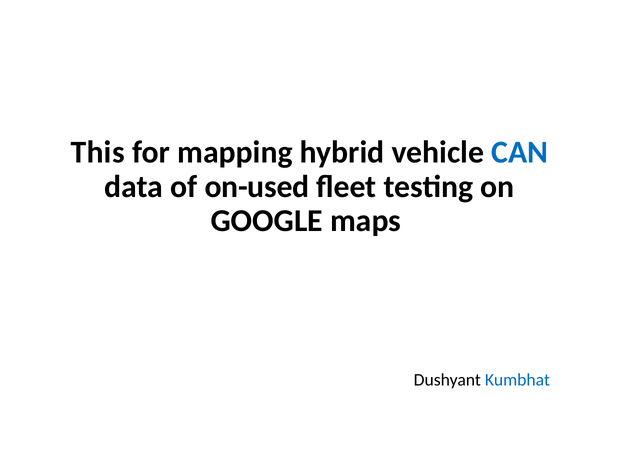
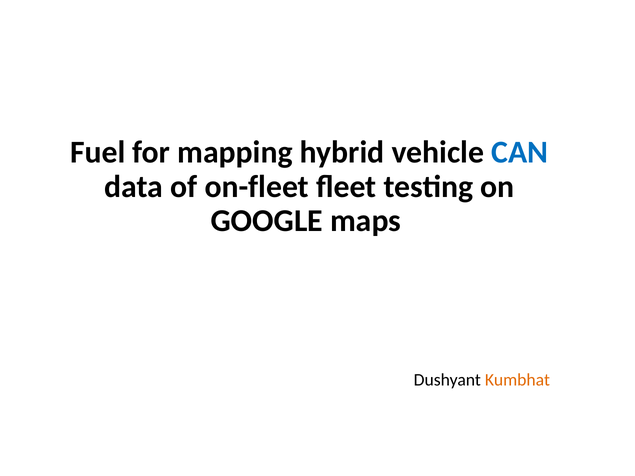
This: This -> Fuel
on-used: on-used -> on-fleet
Kumbhat colour: blue -> orange
